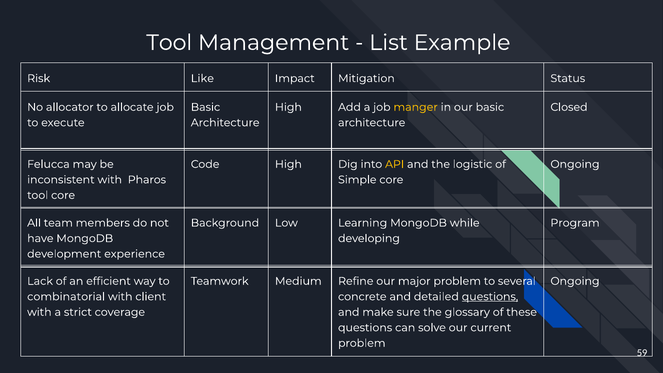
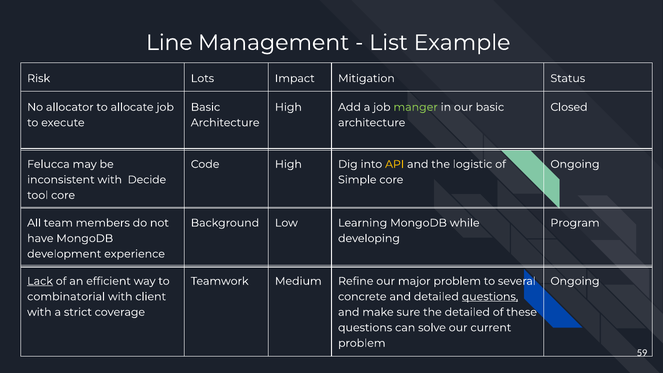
Tool at (169, 43): Tool -> Line
Like: Like -> Lots
manger colour: yellow -> light green
Pharos: Pharos -> Decide
Lack underline: none -> present
the glossary: glossary -> detailed
